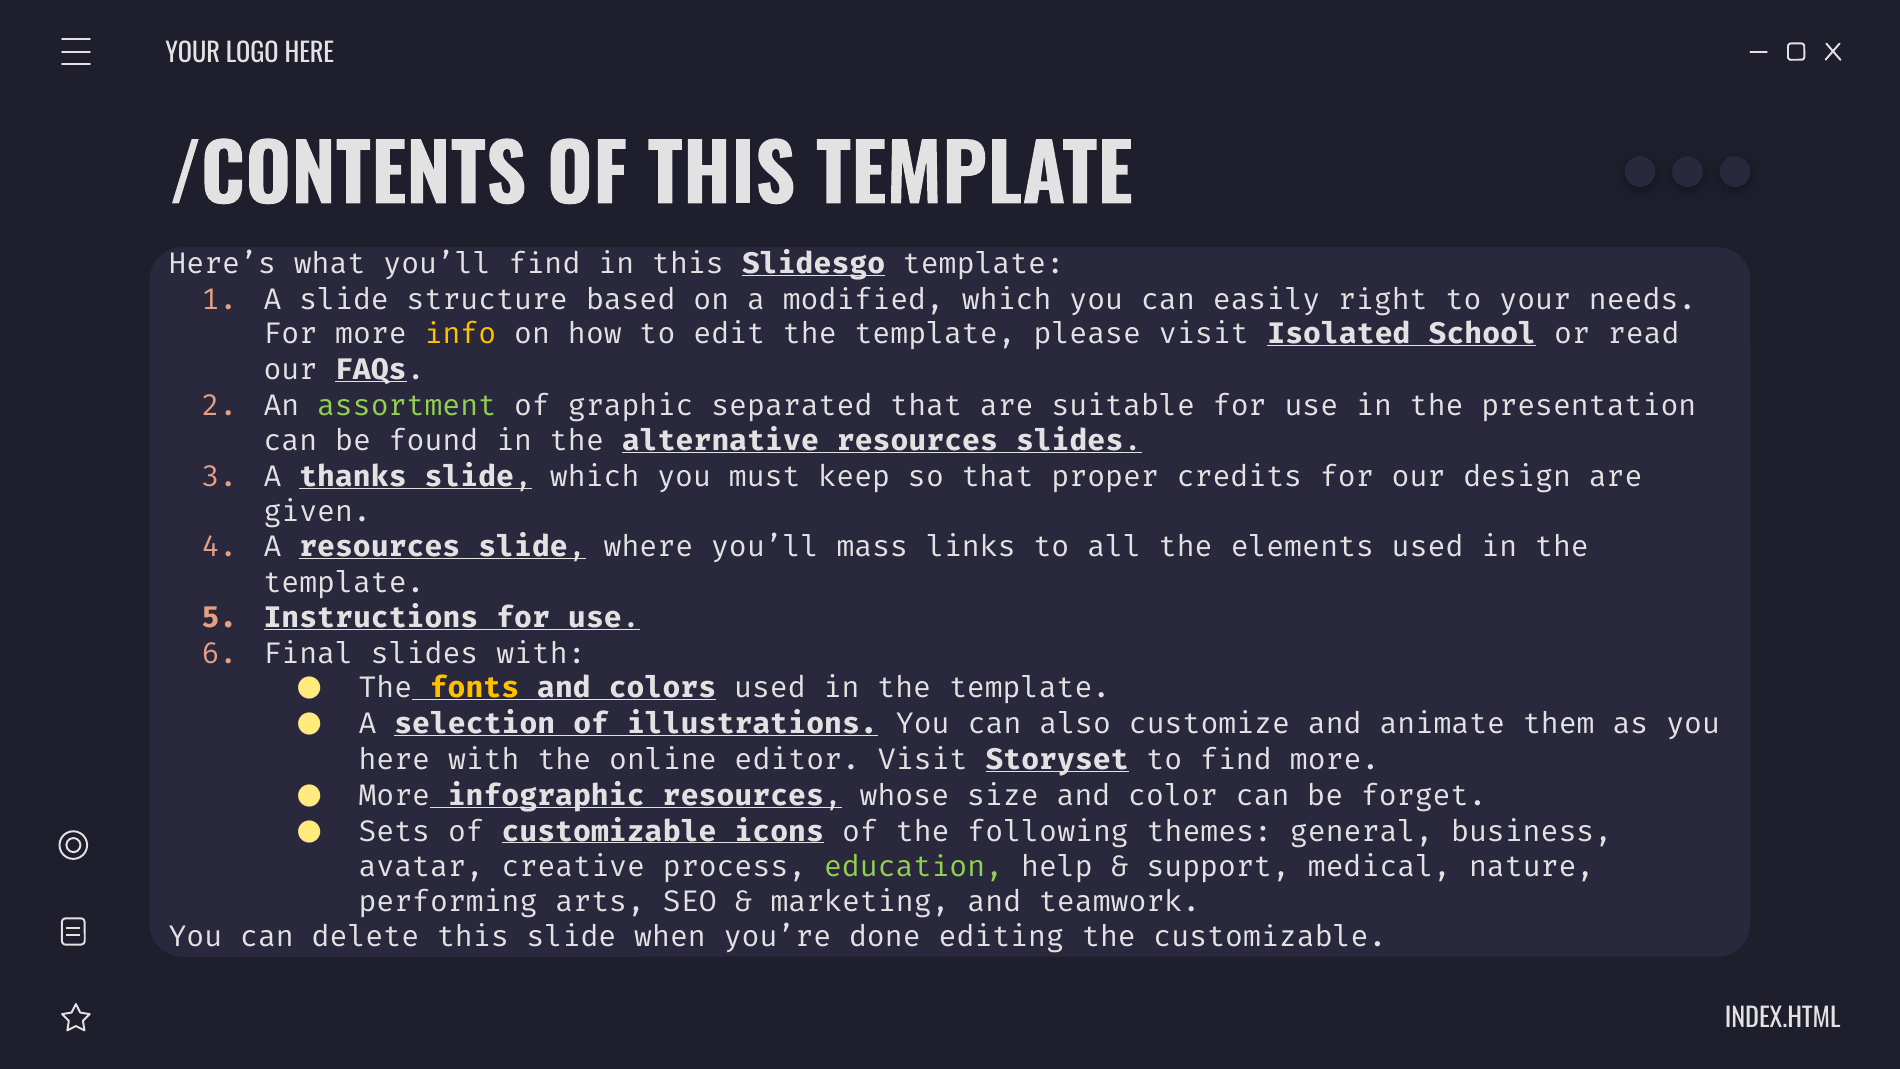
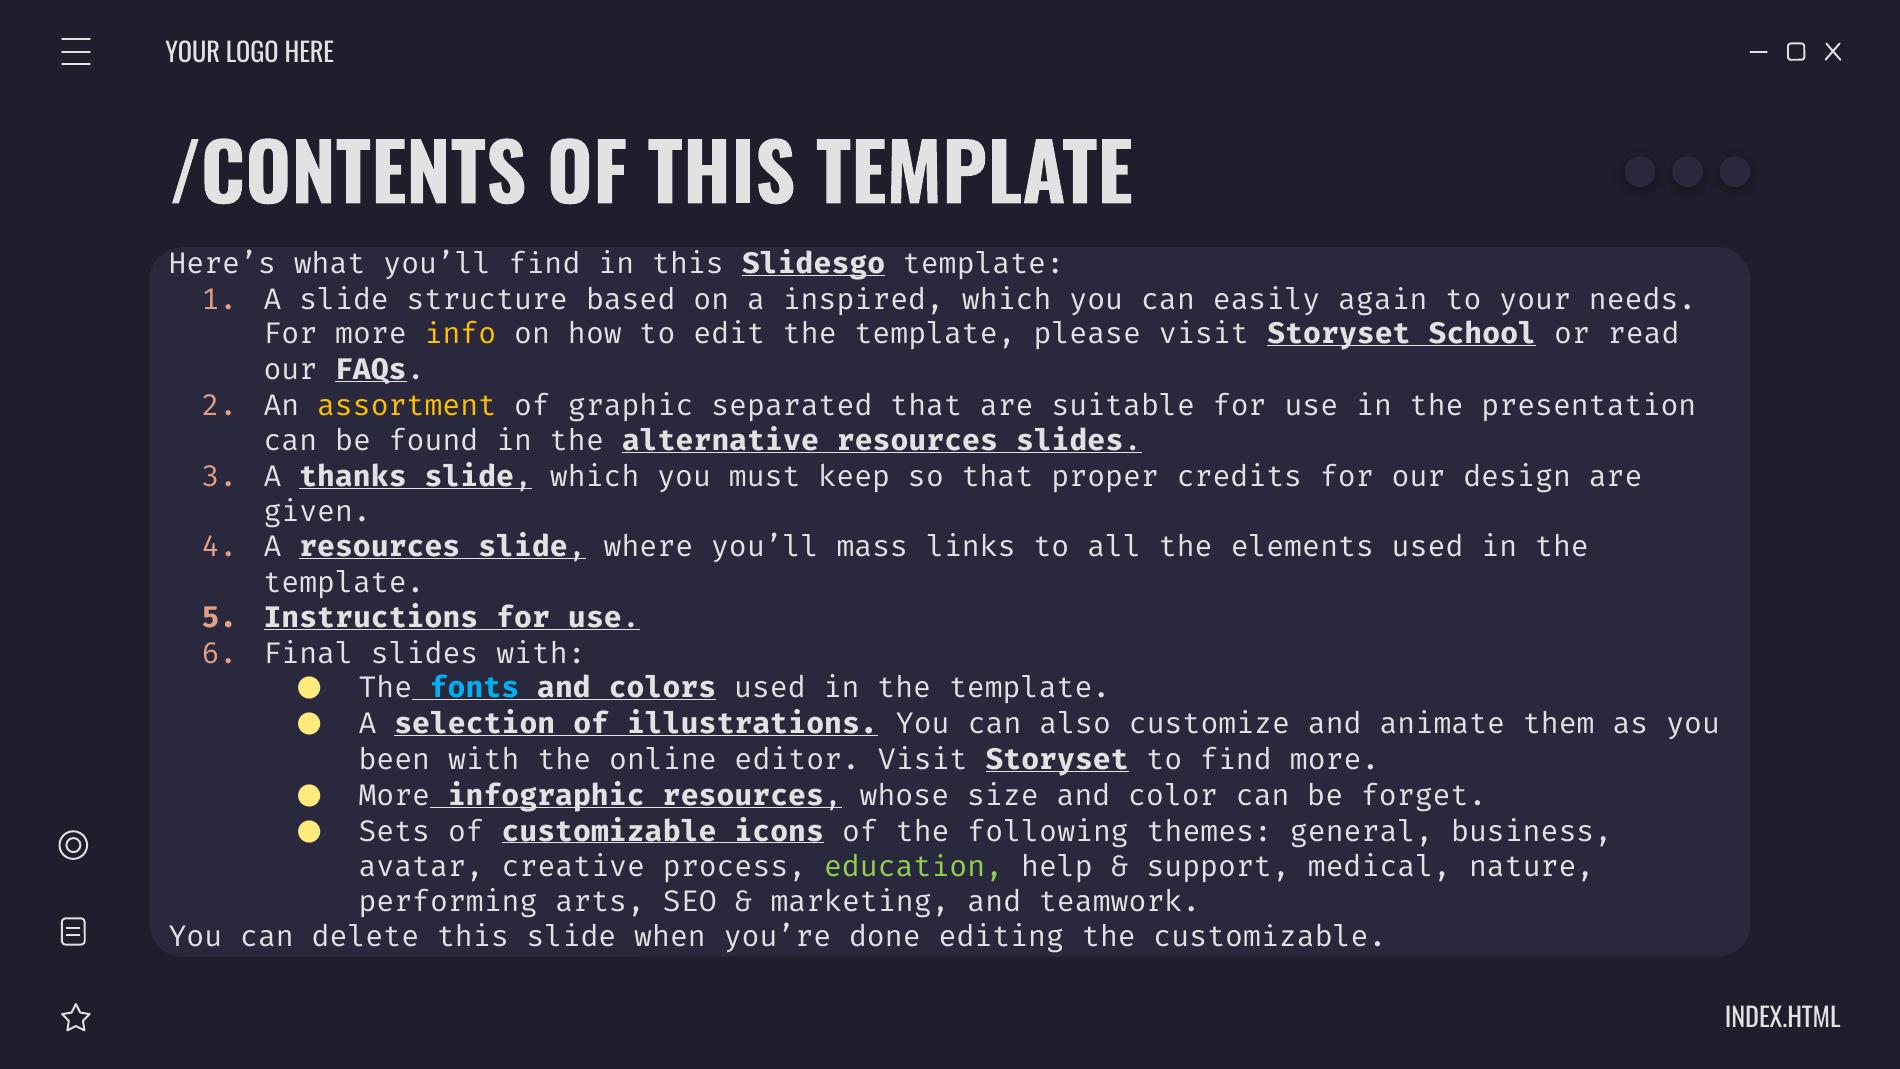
modified: modified -> inspired
right: right -> again
please visit Isolated: Isolated -> Storyset
assortment colour: light green -> yellow
fonts colour: yellow -> light blue
here at (394, 760): here -> been
